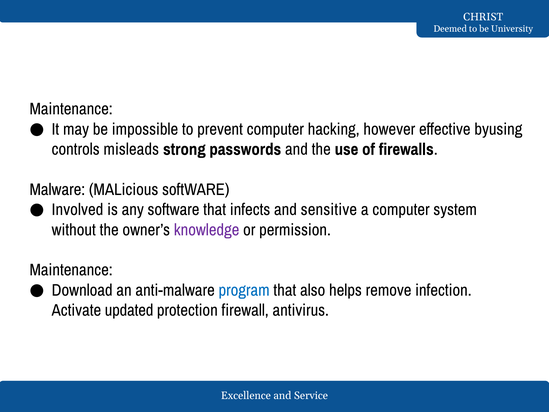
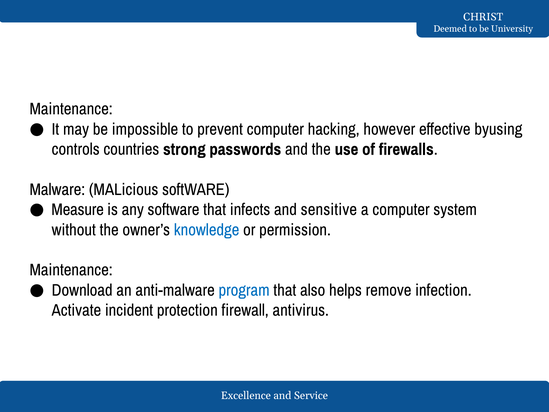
misleads: misleads -> countries
Involved: Involved -> Measure
knowledge colour: purple -> blue
updated: updated -> incident
